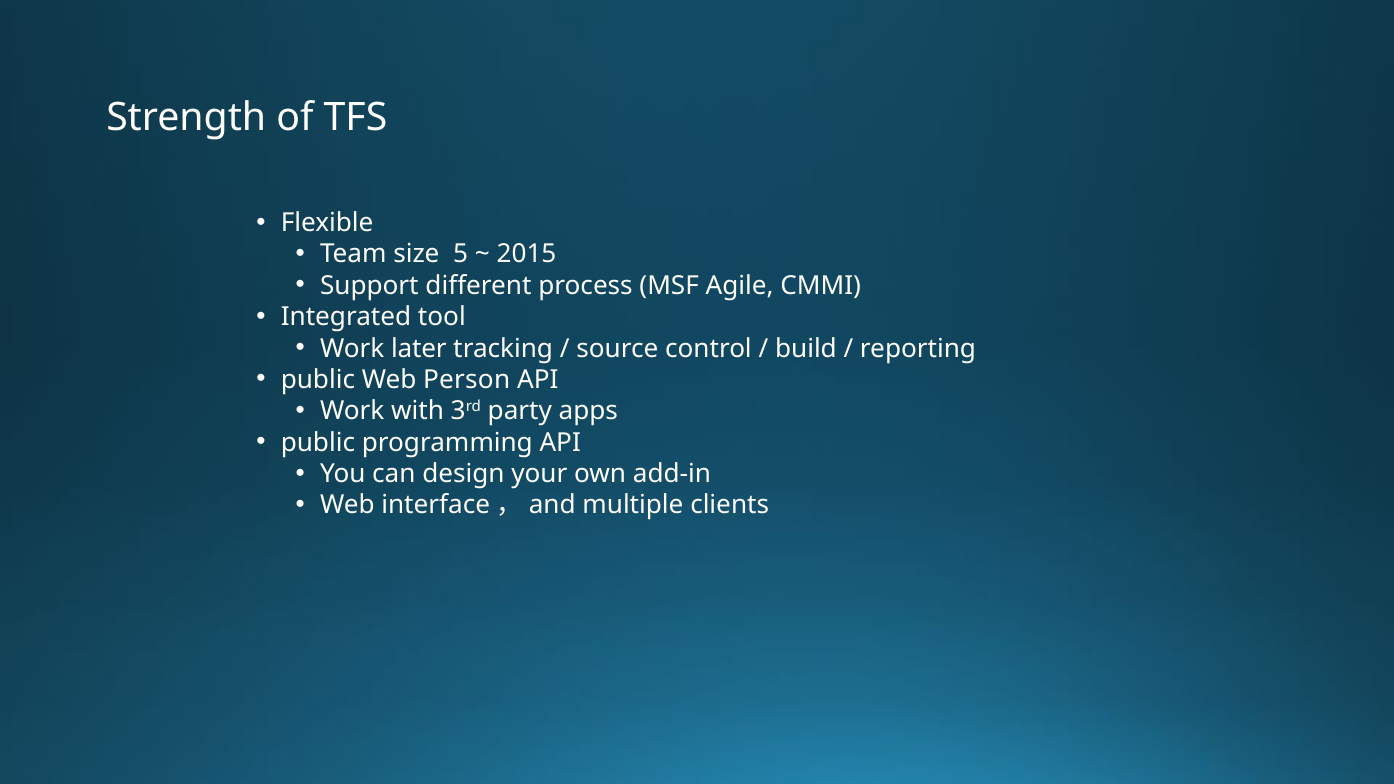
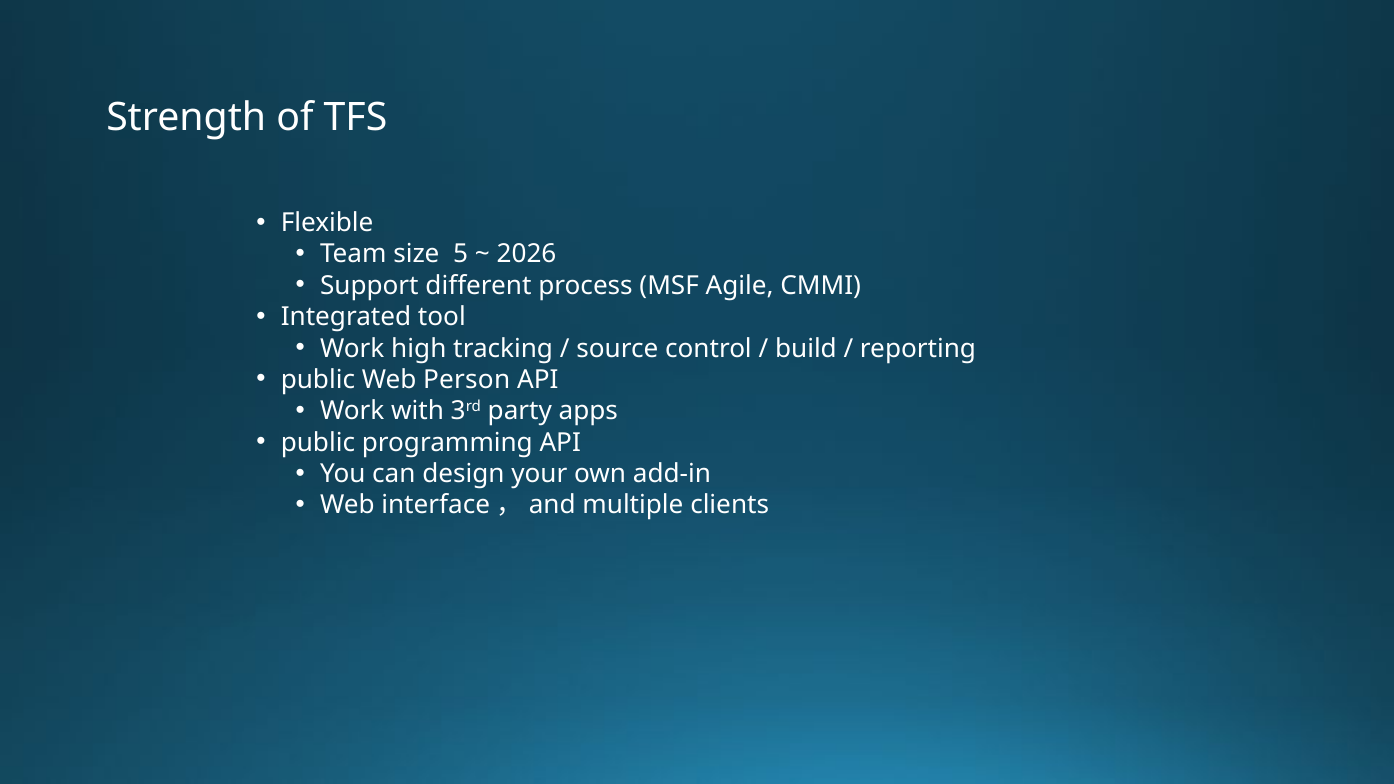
2015: 2015 -> 2026
later: later -> high
